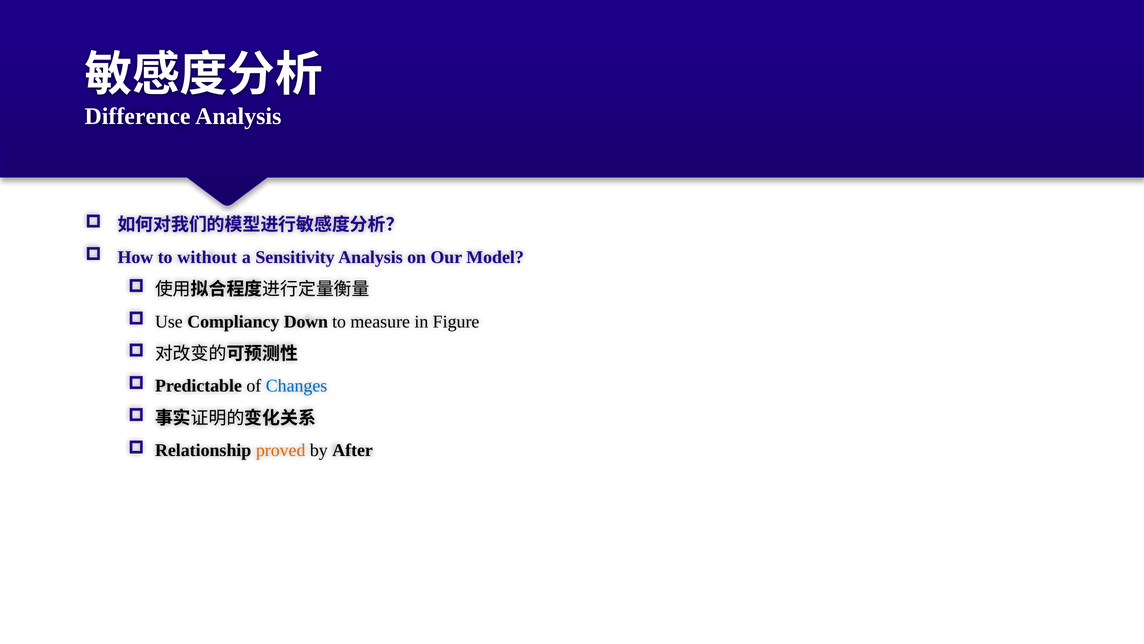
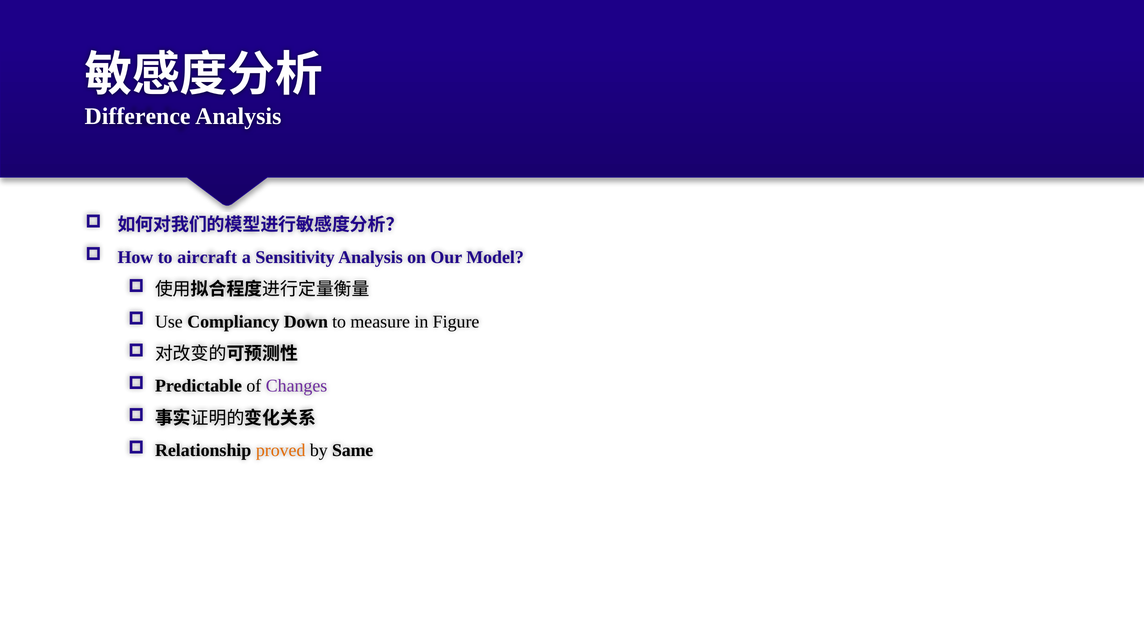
without: without -> aircraft
Changes colour: blue -> purple
After: After -> Same
